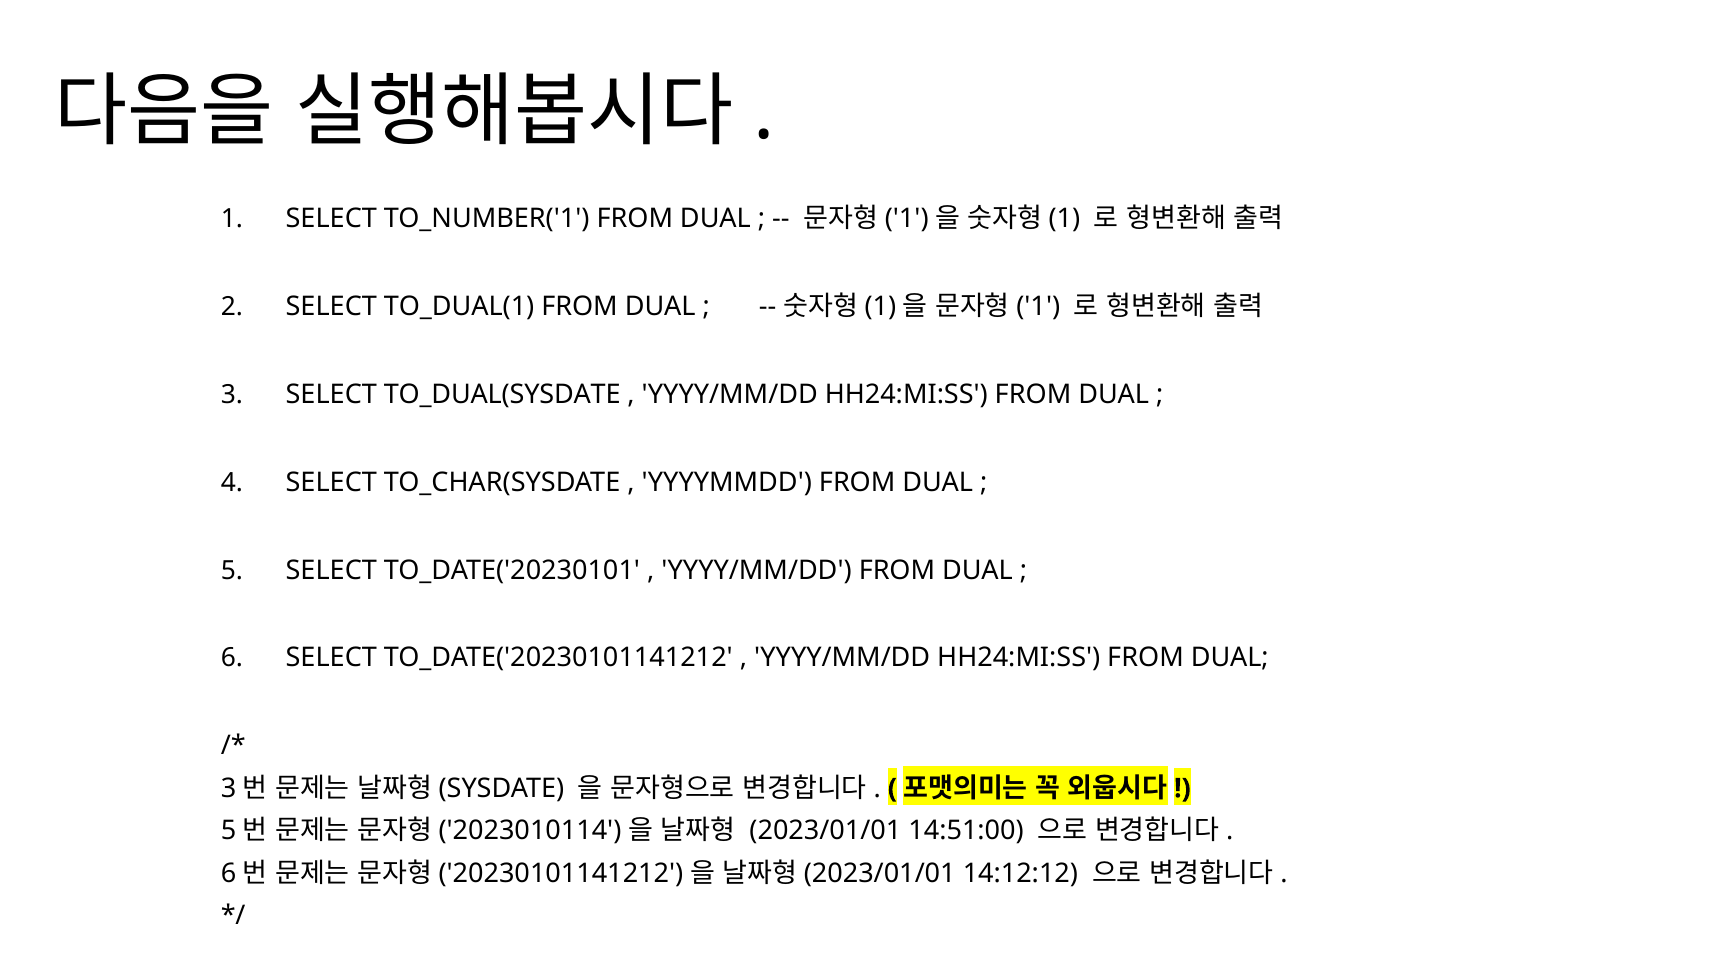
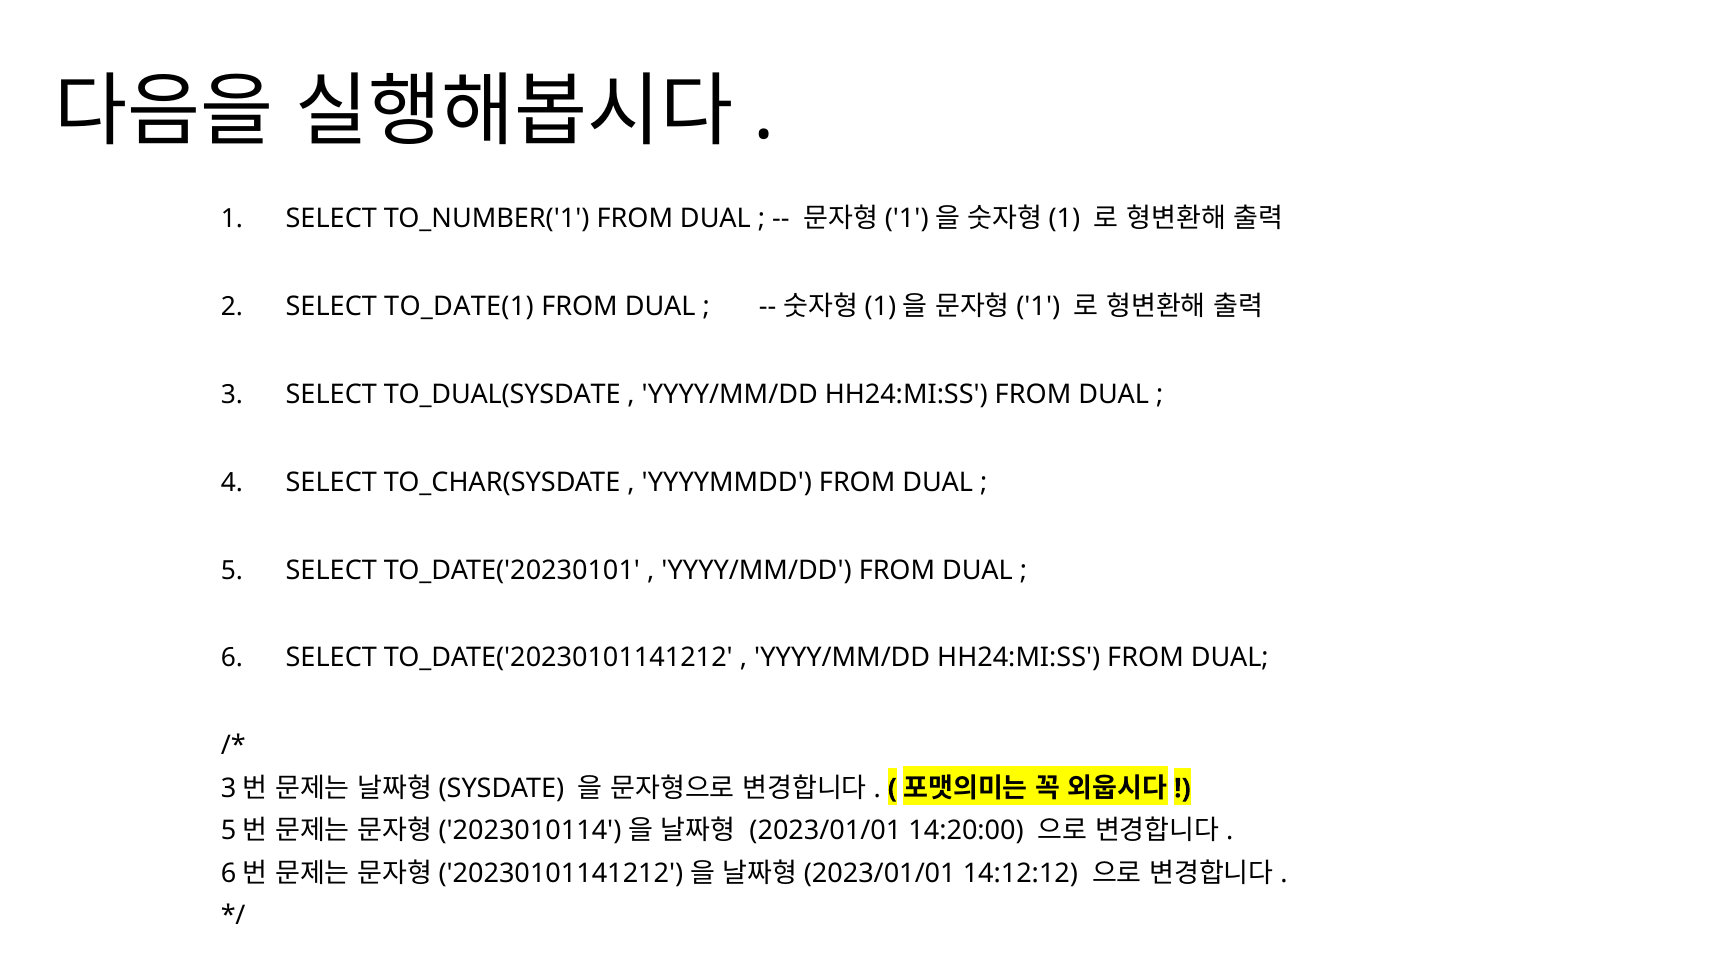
TO_DUAL(1: TO_DUAL(1 -> TO_DATE(1
14:51:00: 14:51:00 -> 14:20:00
